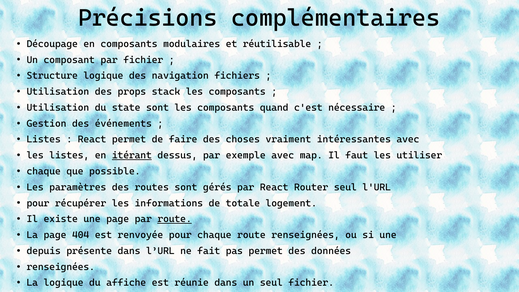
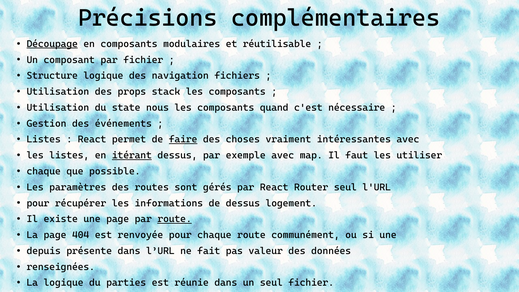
Découpage underline: none -> present
state sont: sont -> nous
faire underline: none -> present
de totale: totale -> dessus
route renseignées: renseignées -> communément
pas permet: permet -> valeur
affiche: affiche -> parties
